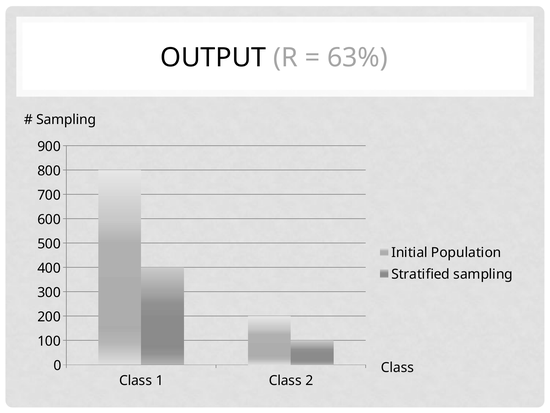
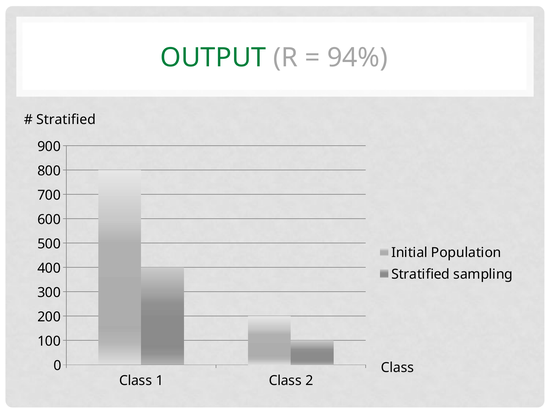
OUTPUT colour: black -> green
63%: 63% -> 94%
Sampling at (66, 120): Sampling -> Stratified
